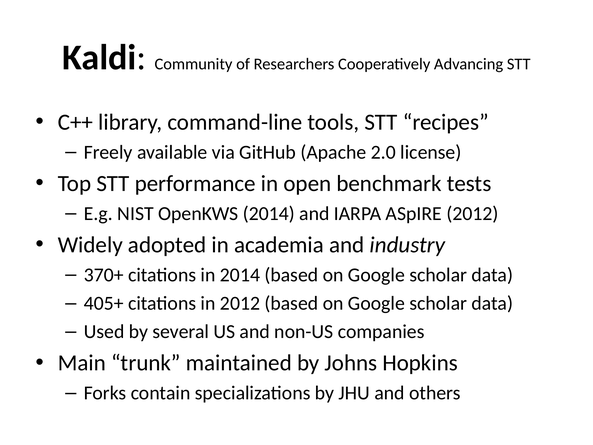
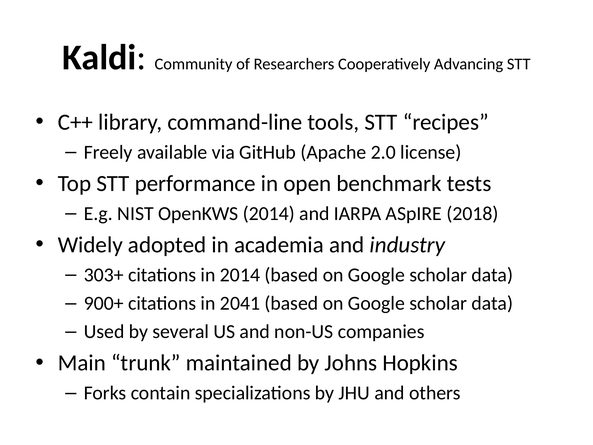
ASpIRE 2012: 2012 -> 2018
370+: 370+ -> 303+
405+: 405+ -> 900+
in 2012: 2012 -> 2041
